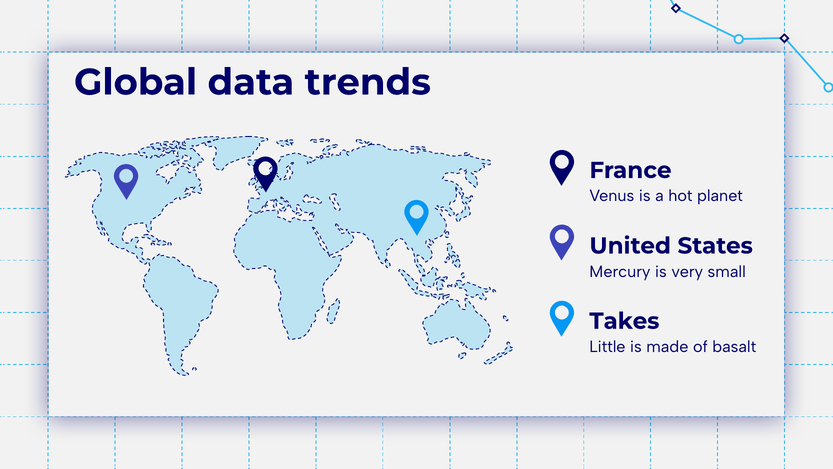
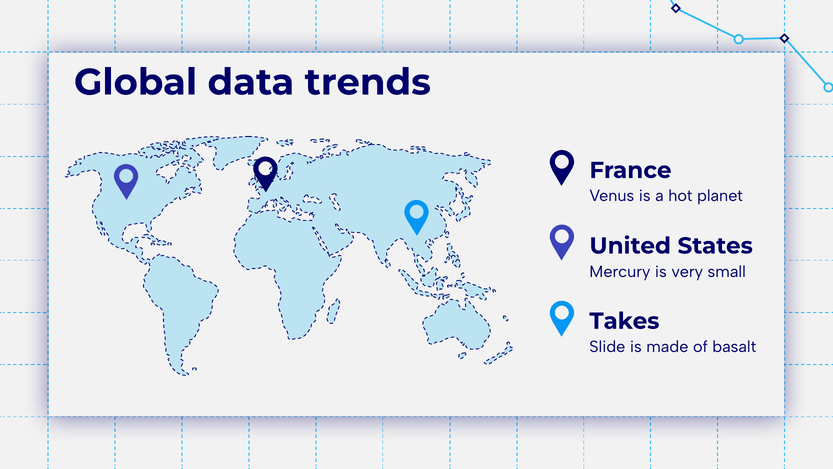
Little: Little -> Slide
